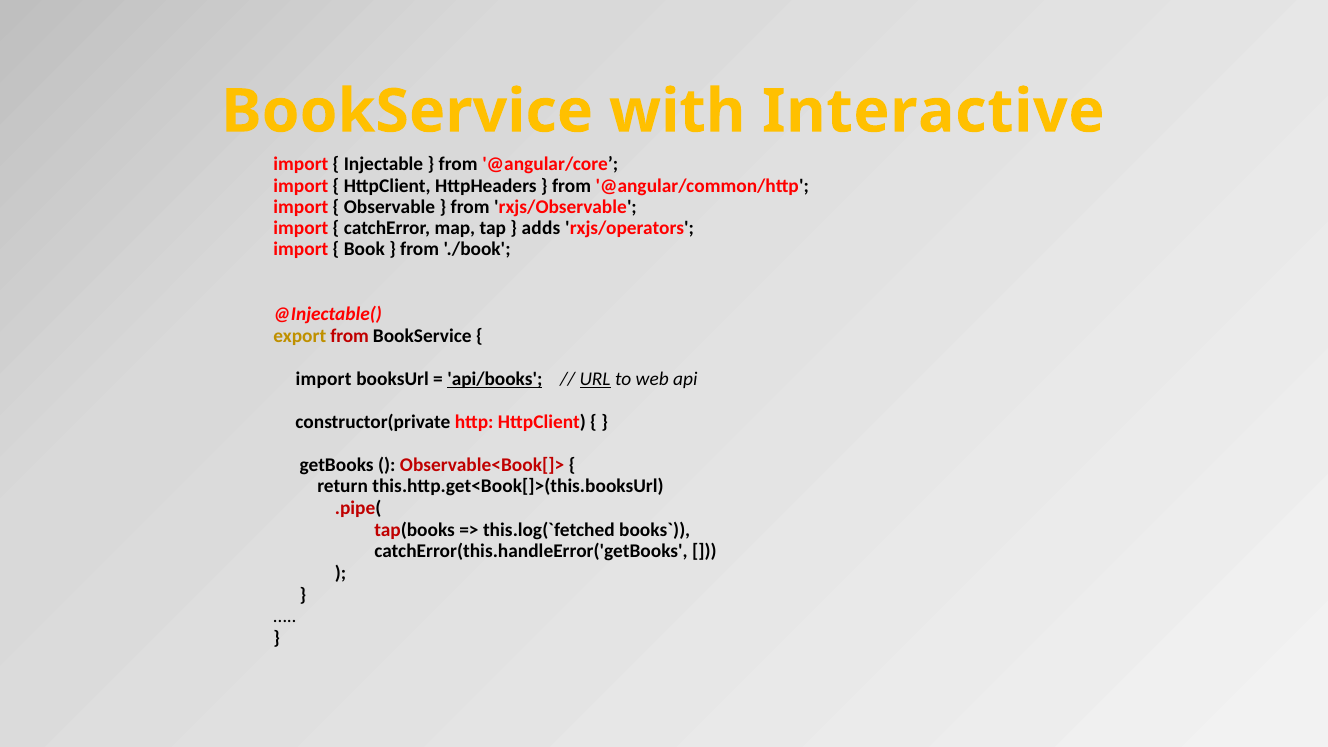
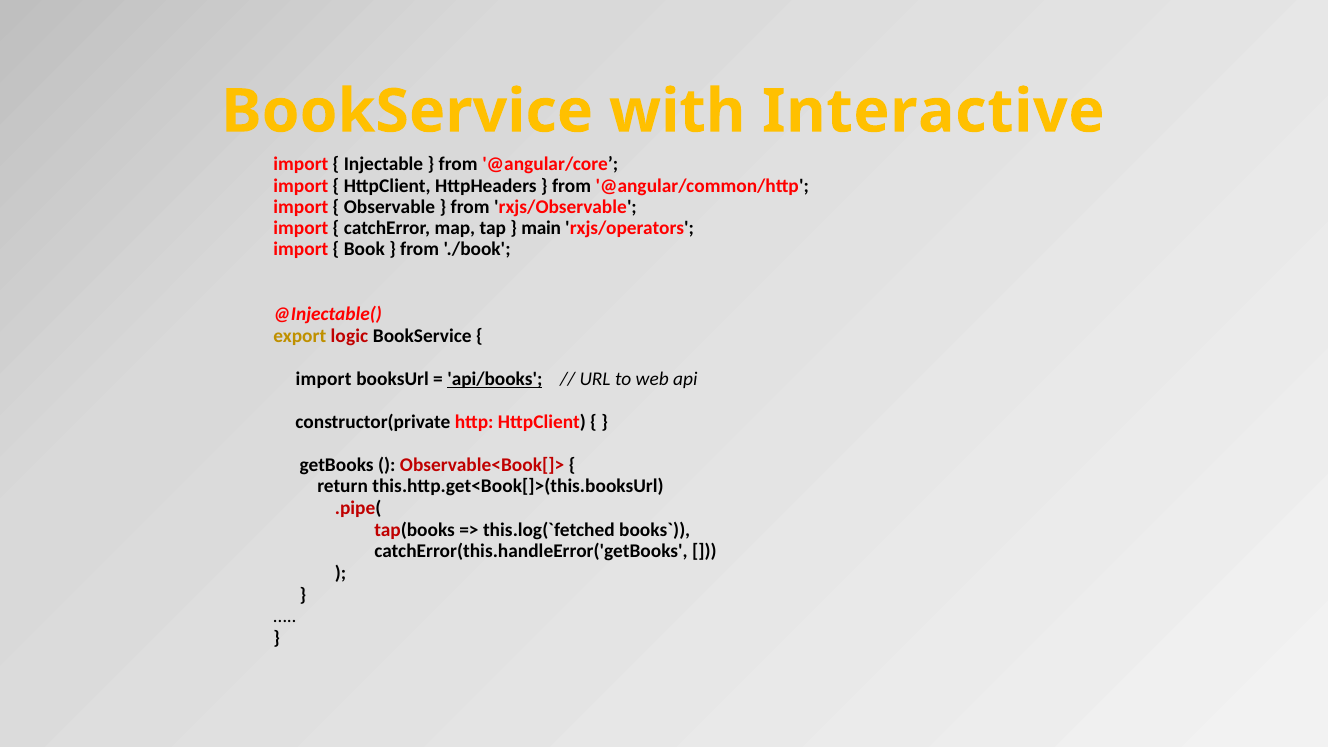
adds: adds -> main
export from: from -> logic
URL underline: present -> none
